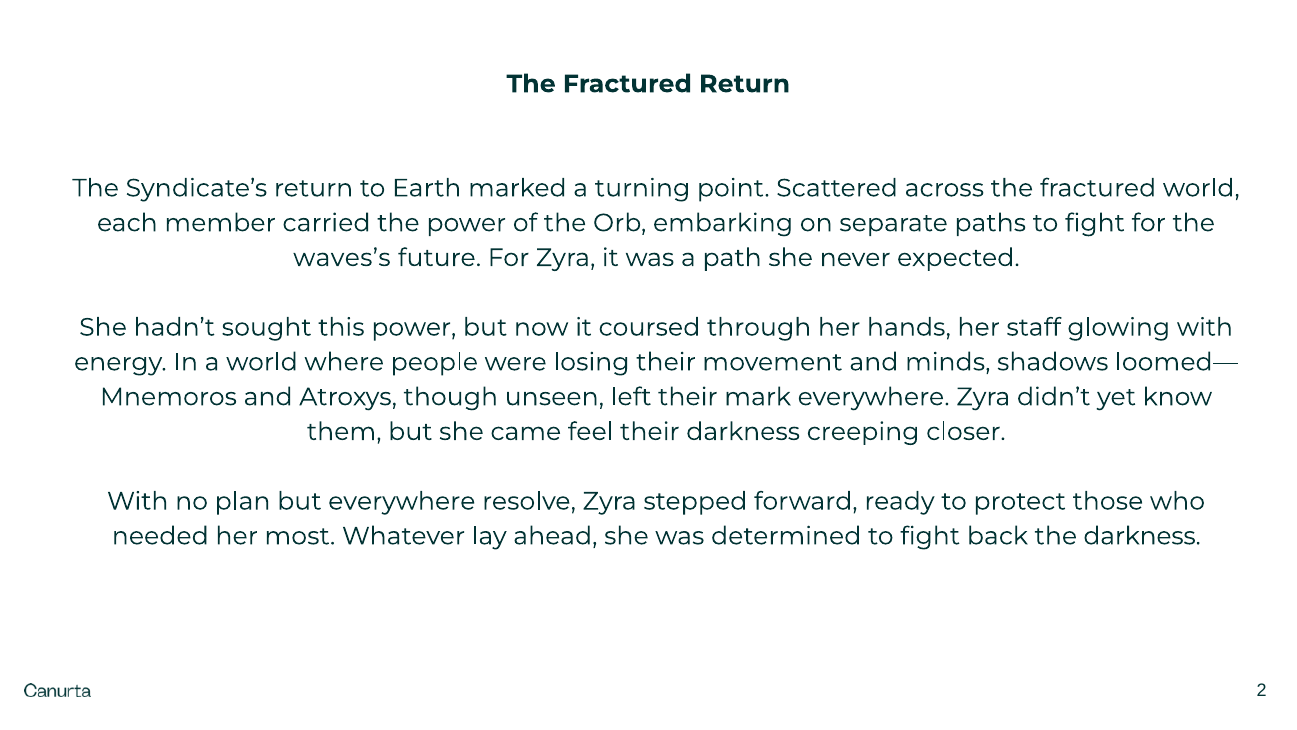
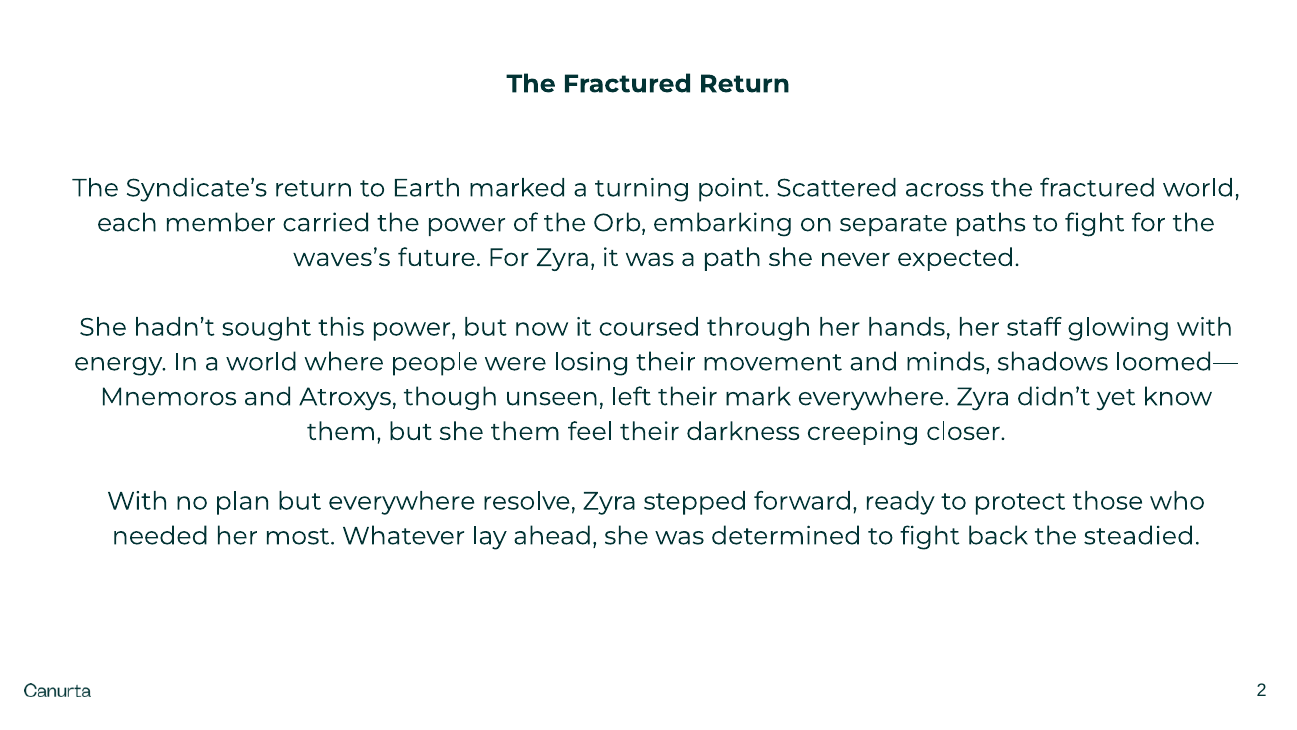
she came: came -> them
the darkness: darkness -> steadied
